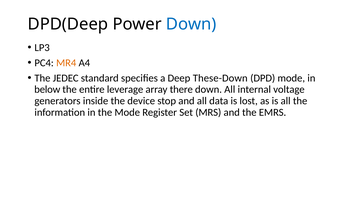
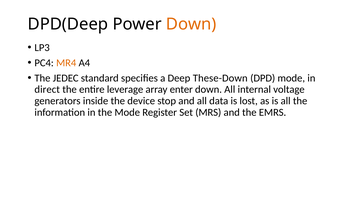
Down at (191, 24) colour: blue -> orange
below: below -> direct
there: there -> enter
